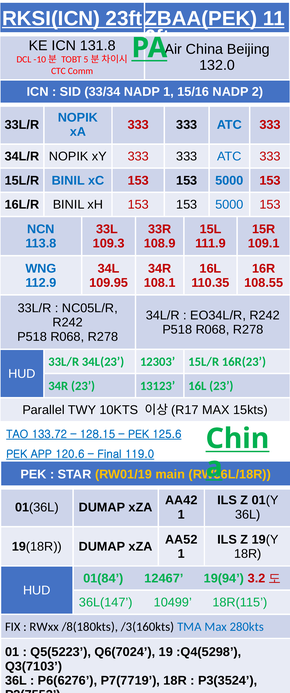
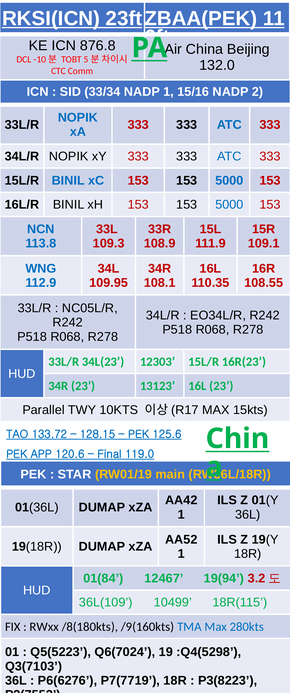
131.8: 131.8 -> 876.8
36L(147: 36L(147 -> 36L(109
/3(160kts: /3(160kts -> /9(160kts
P3(3524: P3(3524 -> P3(8223
